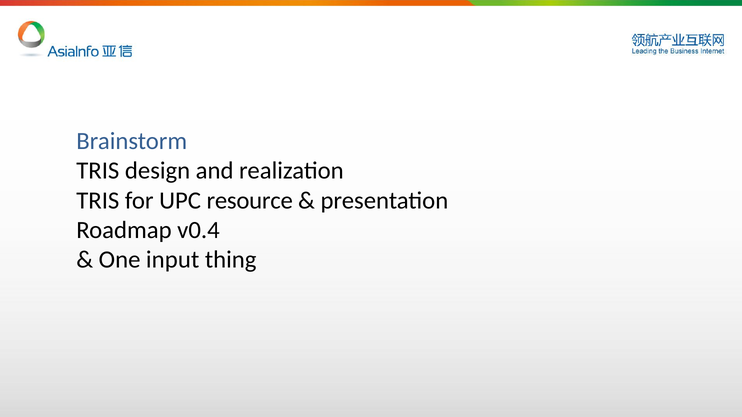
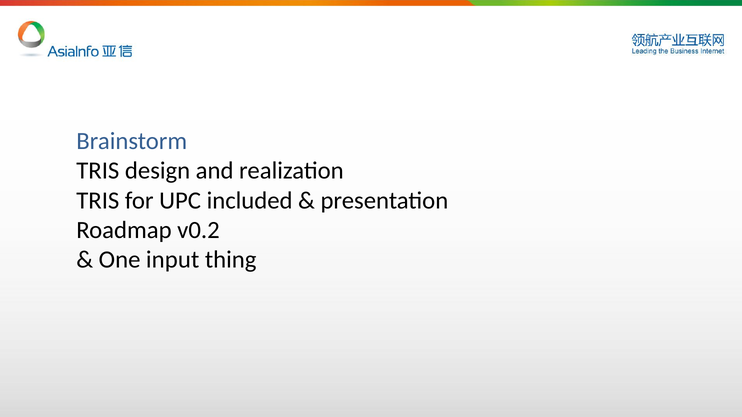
resource: resource -> included
v0.4: v0.4 -> v0.2
